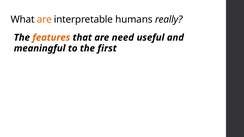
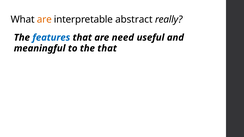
humans: humans -> abstract
features colour: orange -> blue
the first: first -> that
